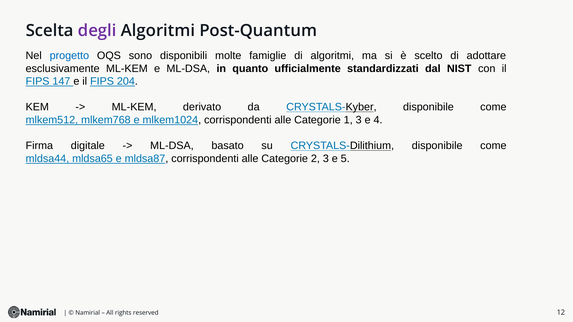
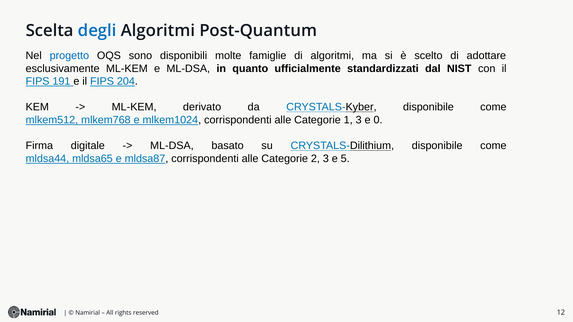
degli colour: purple -> blue
147: 147 -> 191
4: 4 -> 0
